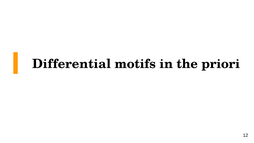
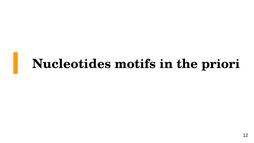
Differential: Differential -> Nucleotides
